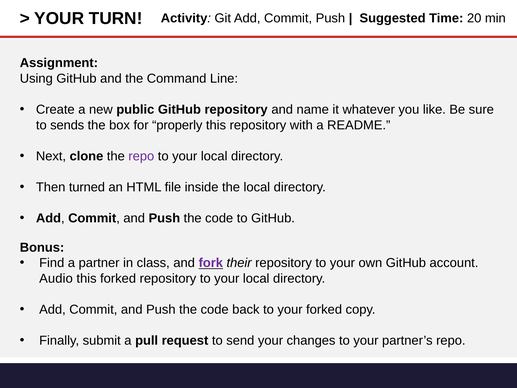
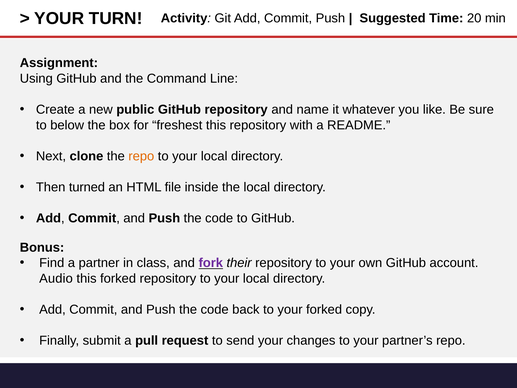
sends: sends -> below
properly: properly -> freshest
repo at (141, 156) colour: purple -> orange
